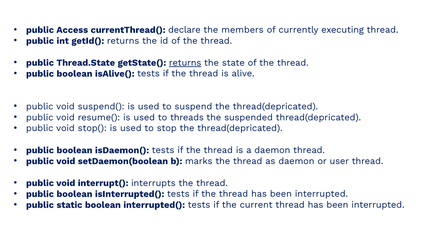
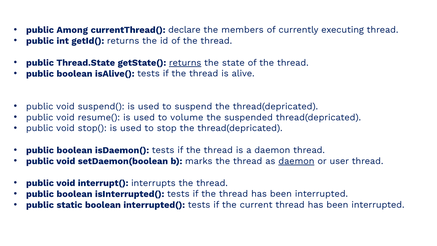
Access: Access -> Among
threads: threads -> volume
daemon at (296, 161) underline: none -> present
